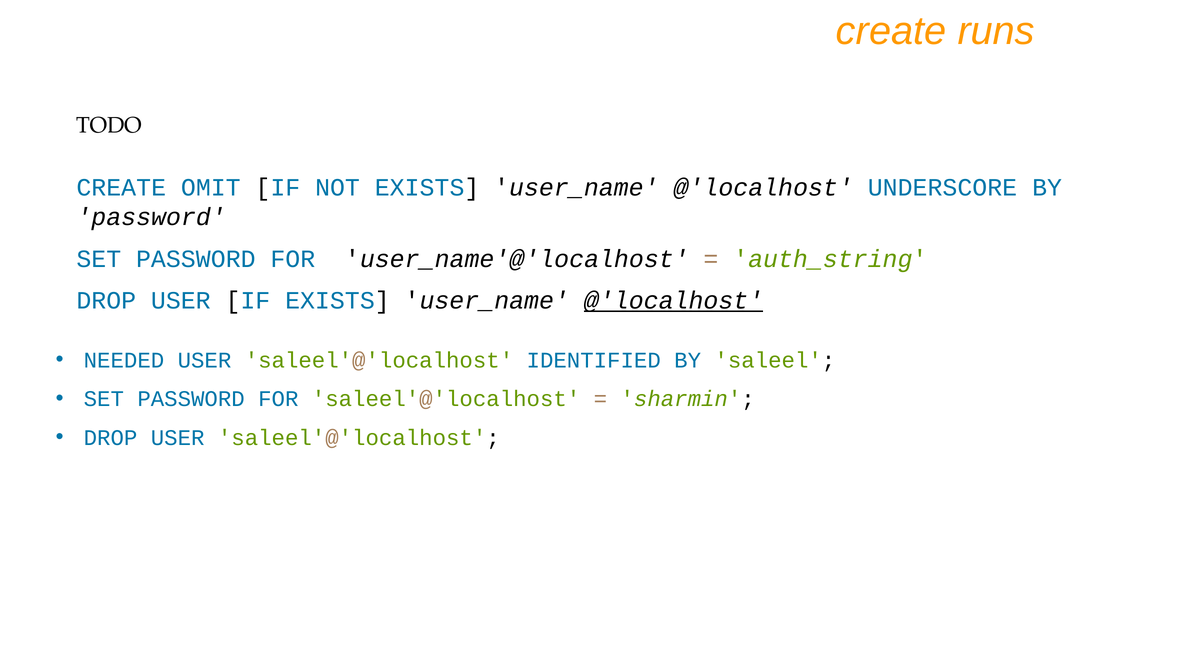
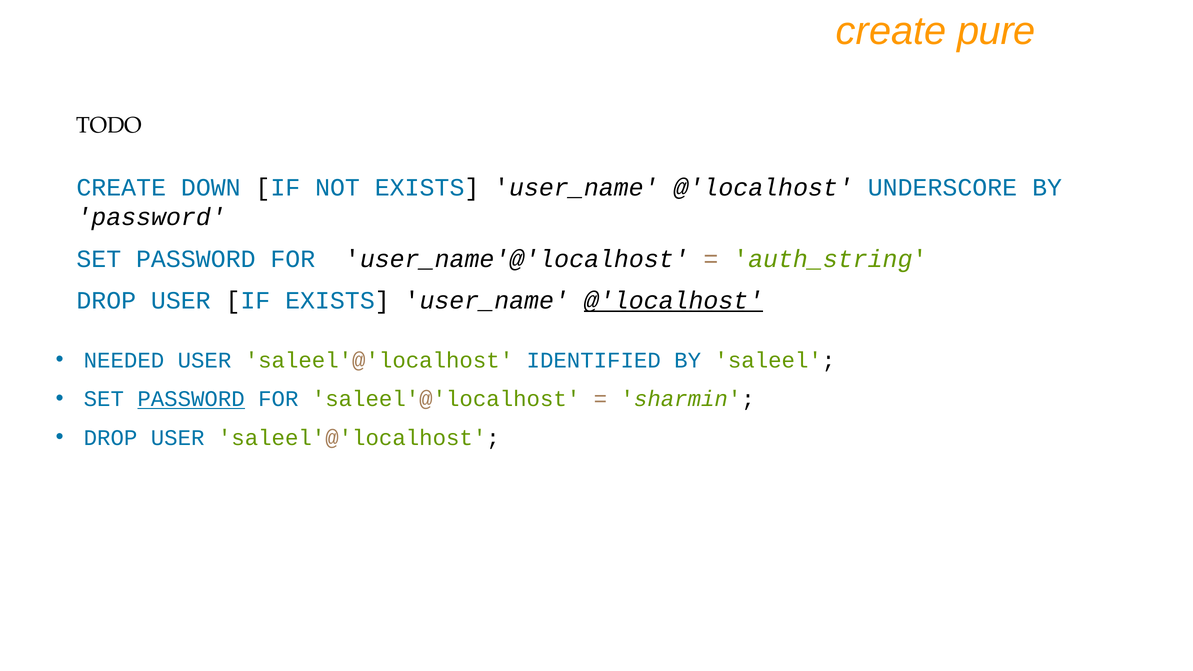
runs: runs -> pure
OMIT: OMIT -> DOWN
PASSWORD at (191, 399) underline: none -> present
